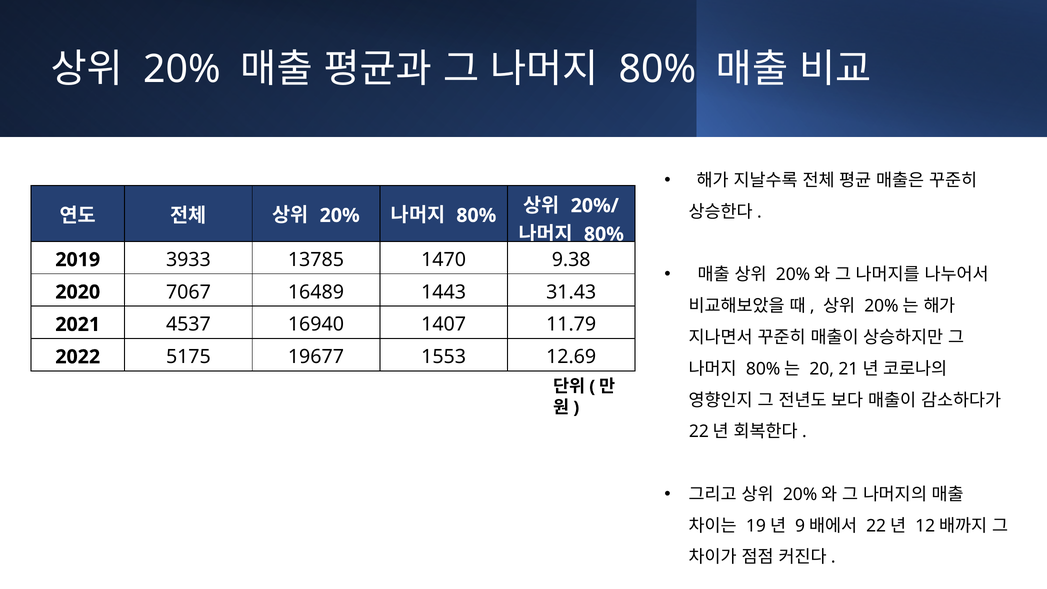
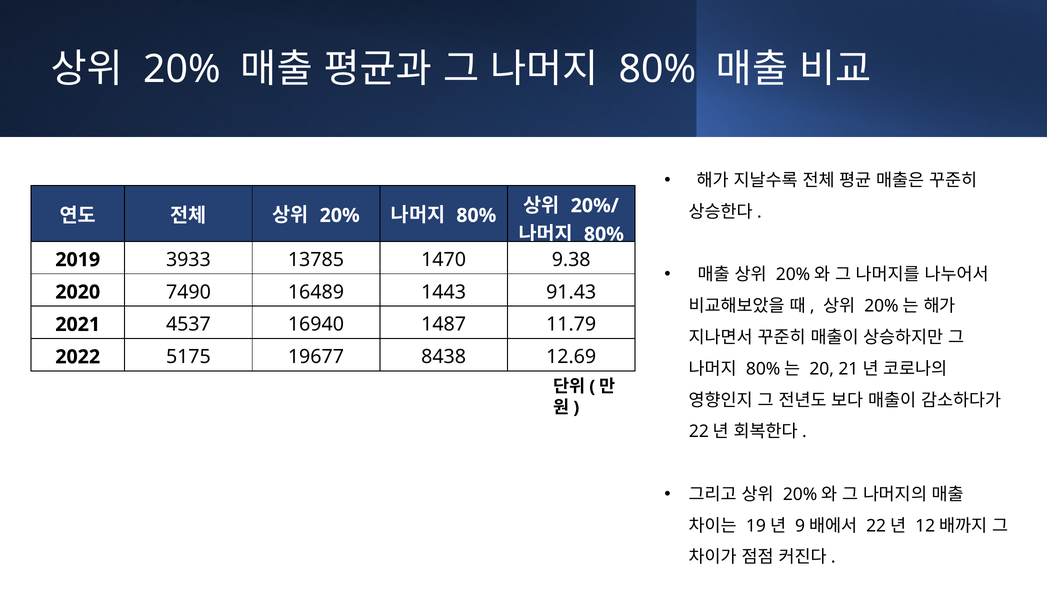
7067: 7067 -> 7490
31.43: 31.43 -> 91.43
1407: 1407 -> 1487
1553: 1553 -> 8438
